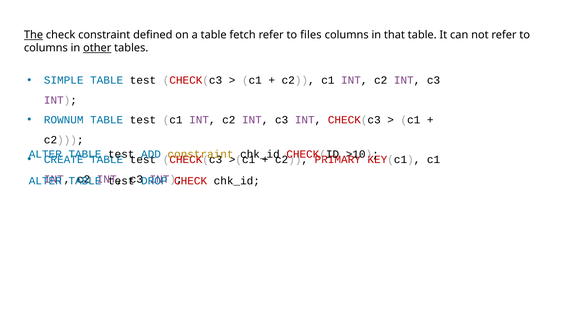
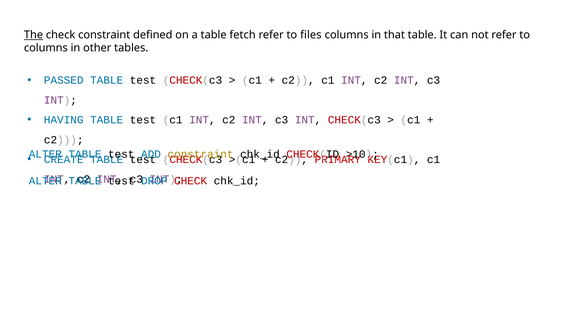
other underline: present -> none
SIMPLE: SIMPLE -> PASSED
ROWNUM: ROWNUM -> HAVING
